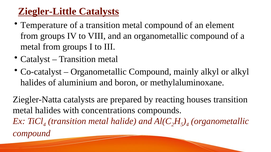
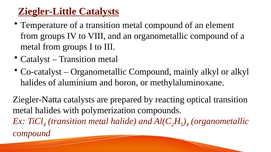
houses: houses -> optical
concentrations: concentrations -> polymerization
